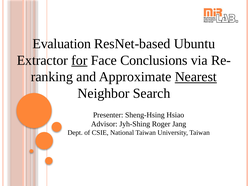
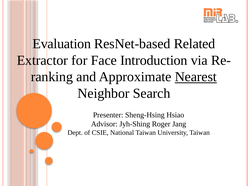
Ubuntu: Ubuntu -> Related
for underline: present -> none
Conclusions: Conclusions -> Introduction
